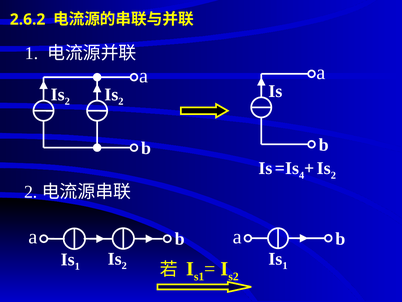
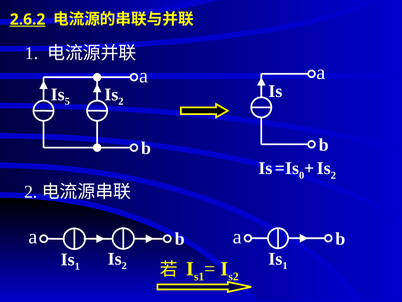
2.6.2 underline: none -> present
2 at (67, 101): 2 -> 5
4: 4 -> 0
